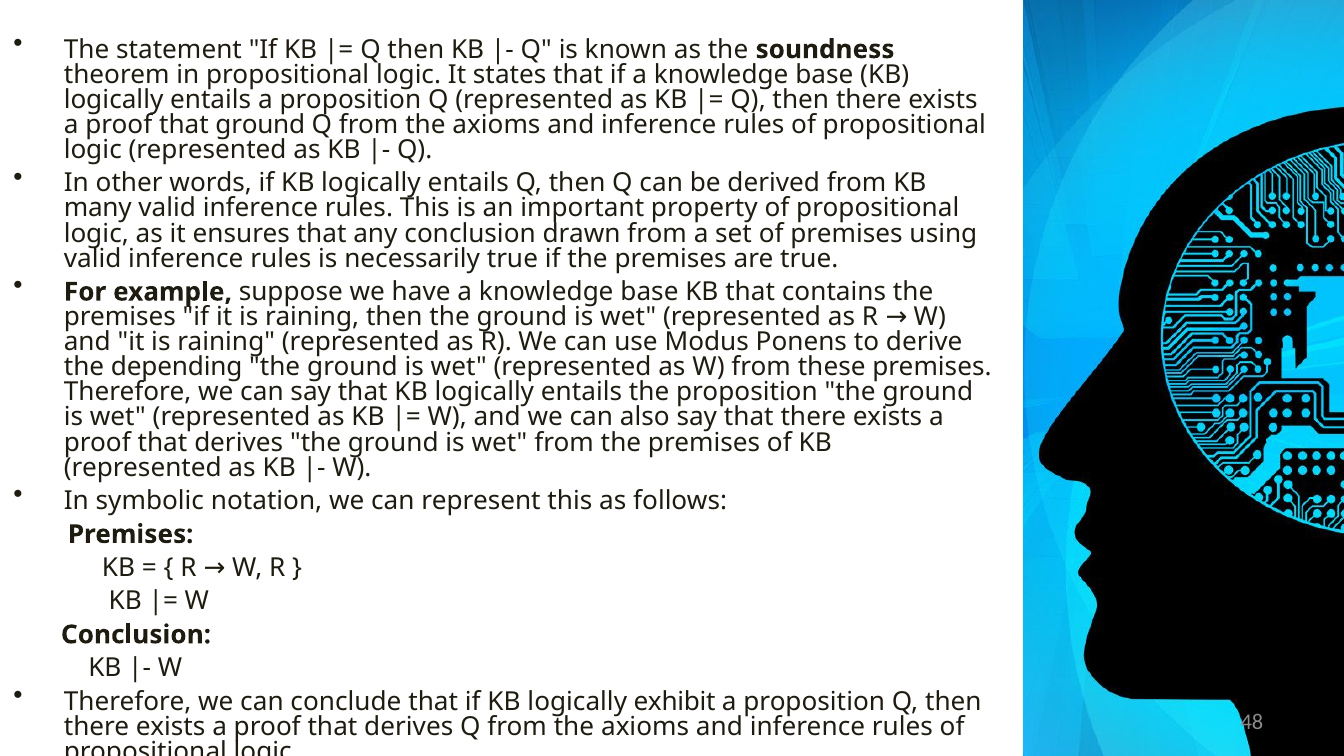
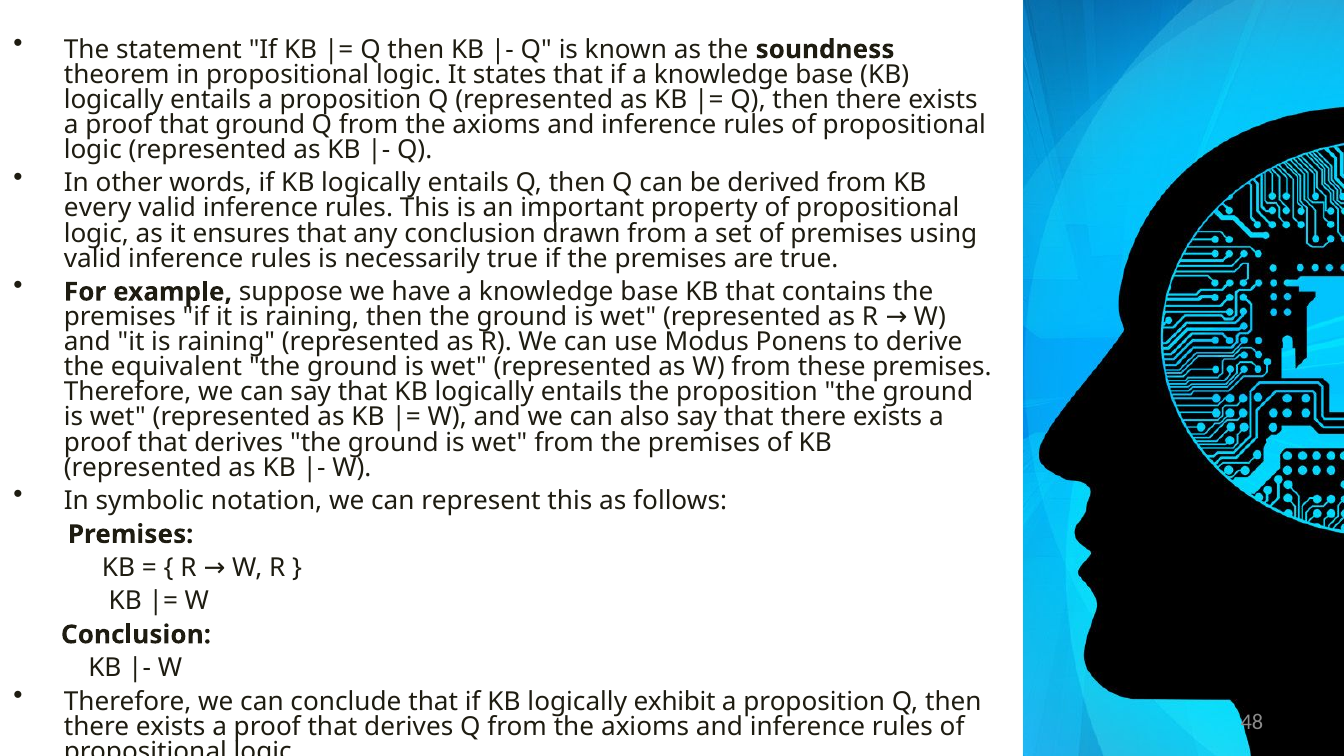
many: many -> every
depending: depending -> equivalent
